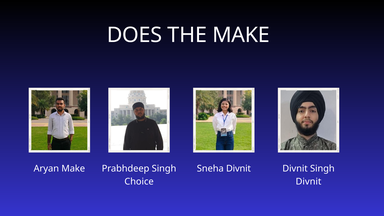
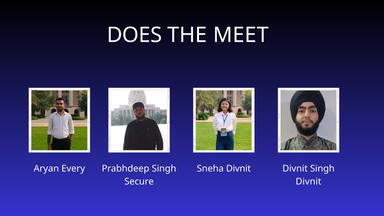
THE MAKE: MAKE -> MEET
Aryan Make: Make -> Every
Choice: Choice -> Secure
